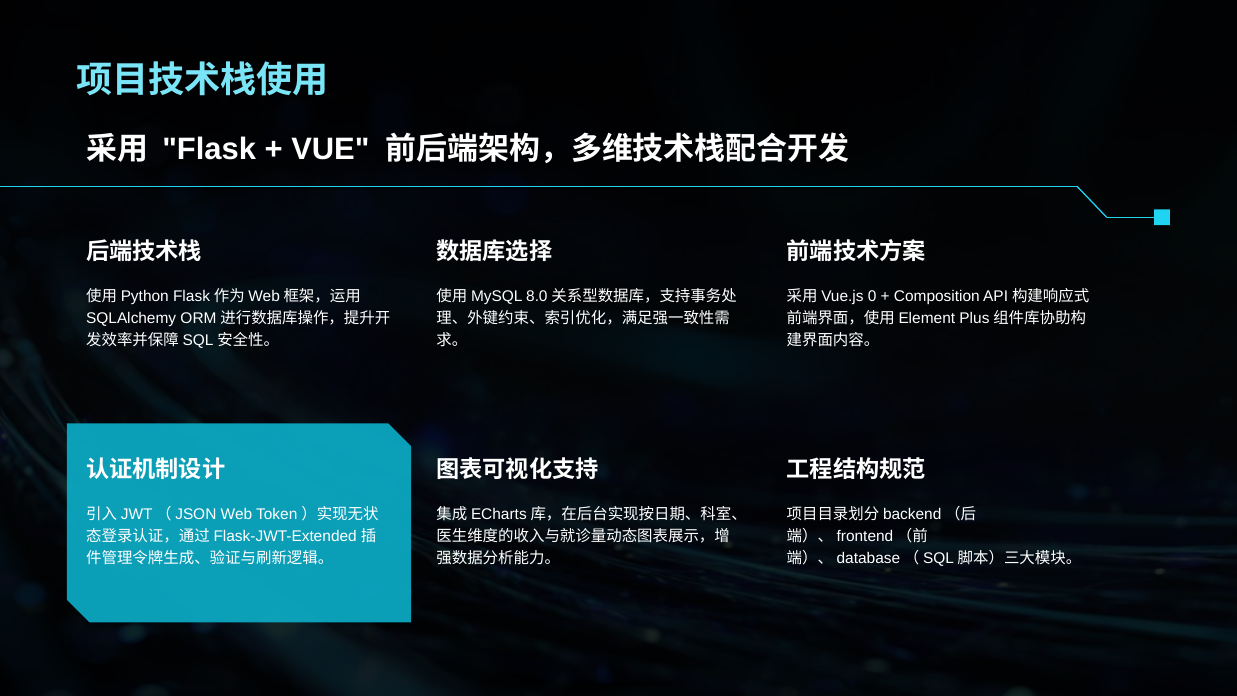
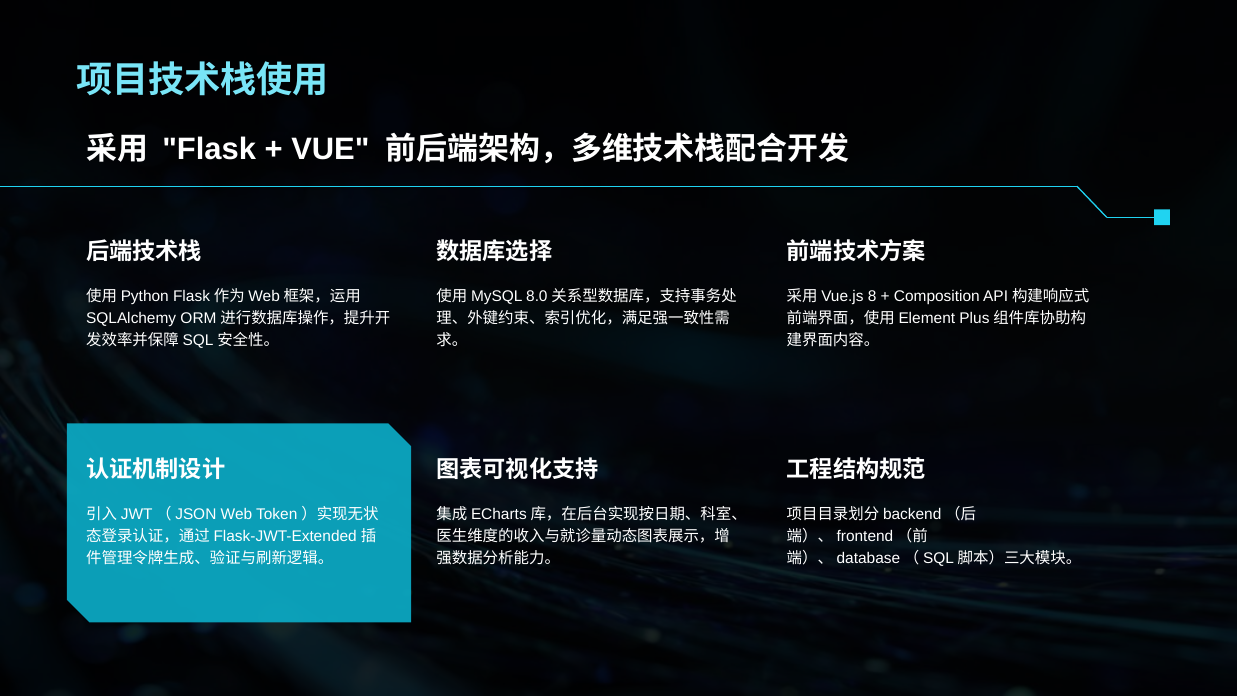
0: 0 -> 8
